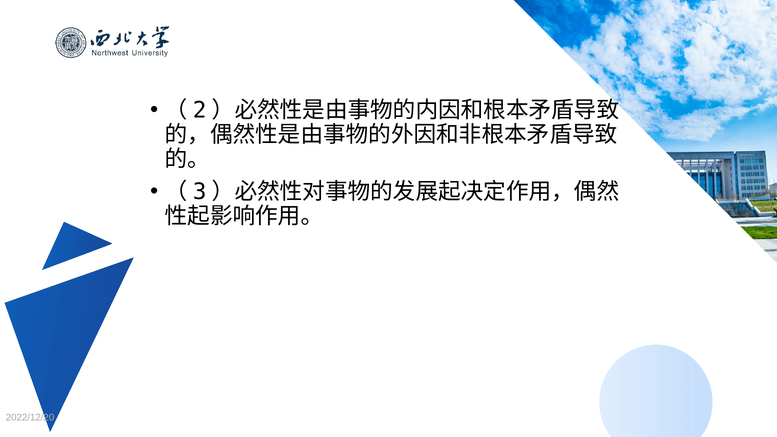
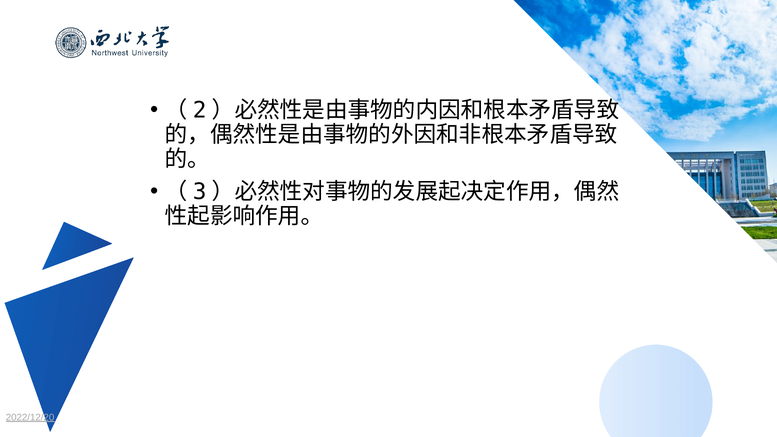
2022/12/20 underline: none -> present
